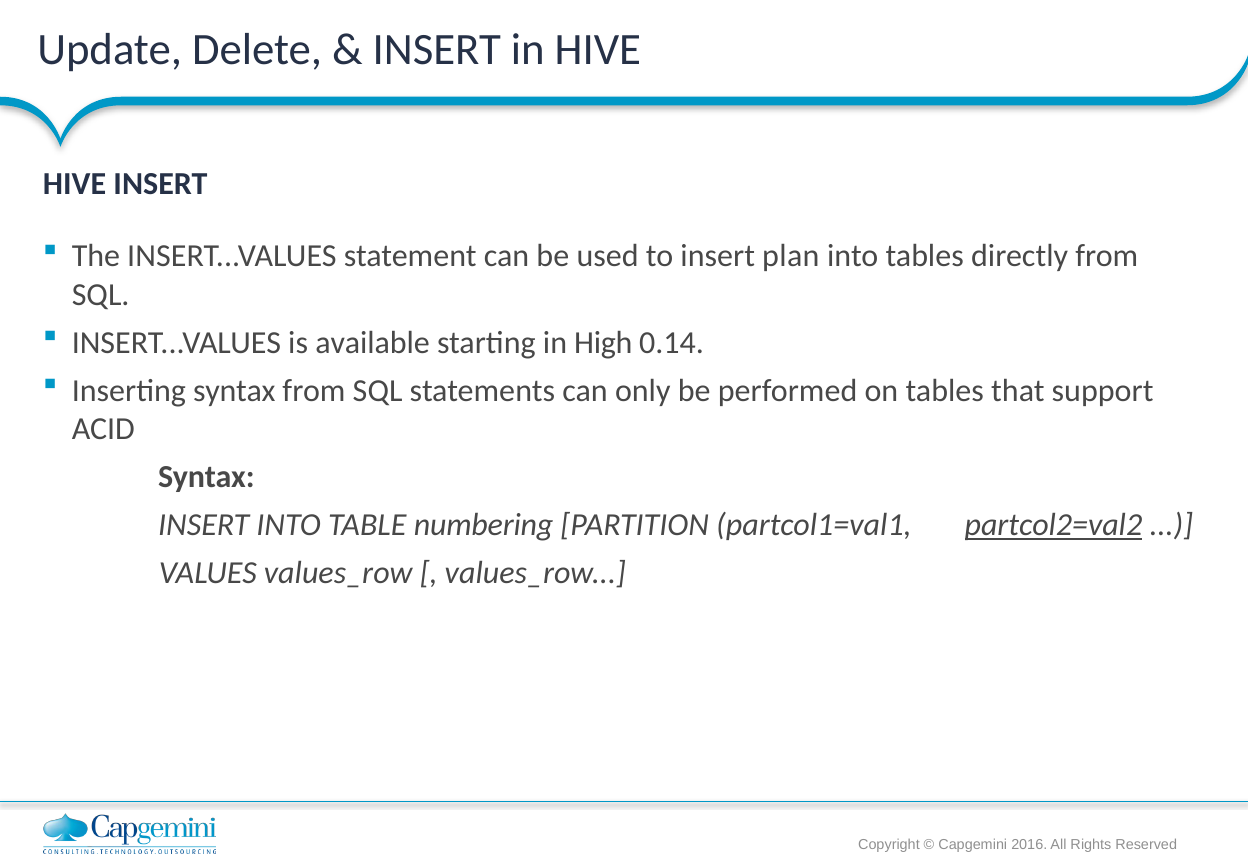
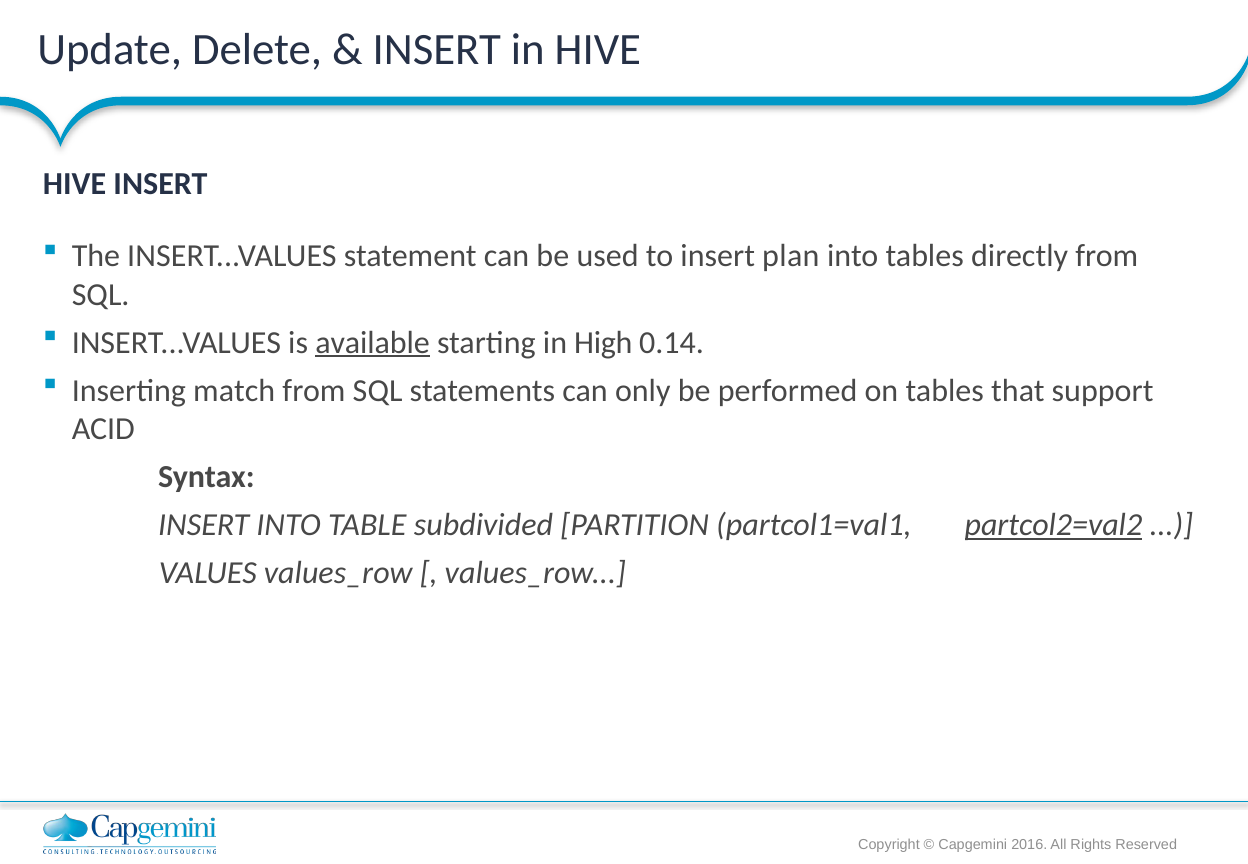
available underline: none -> present
Inserting syntax: syntax -> match
numbering: numbering -> subdivided
